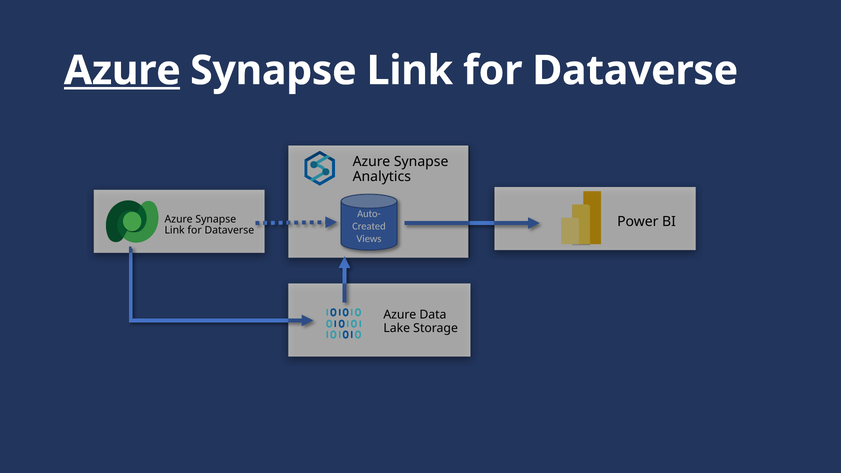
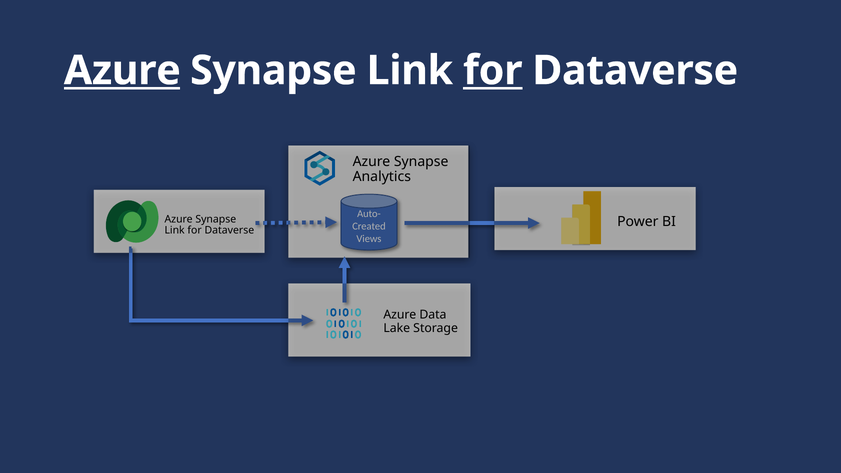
for at (493, 71) underline: none -> present
